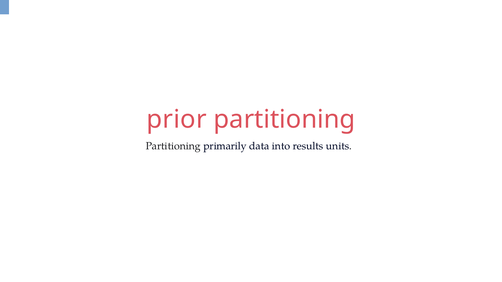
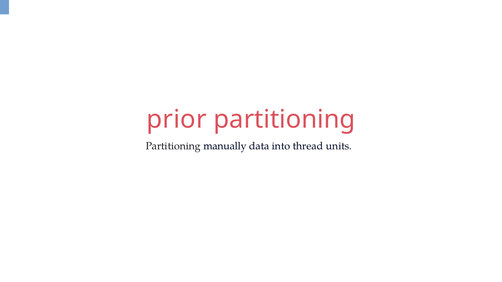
primarily: primarily -> manually
results: results -> thread
